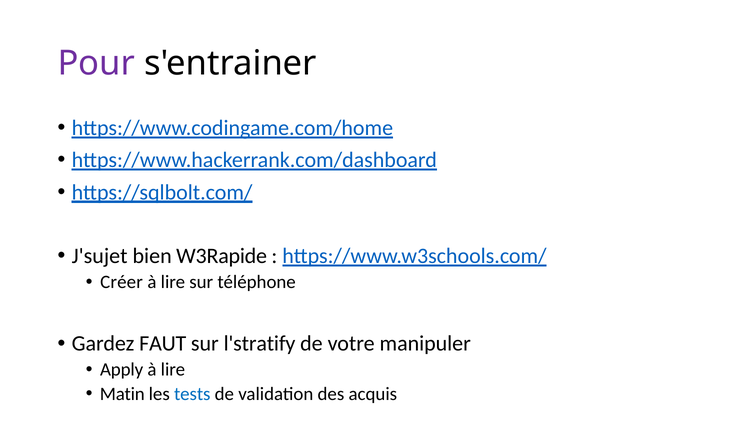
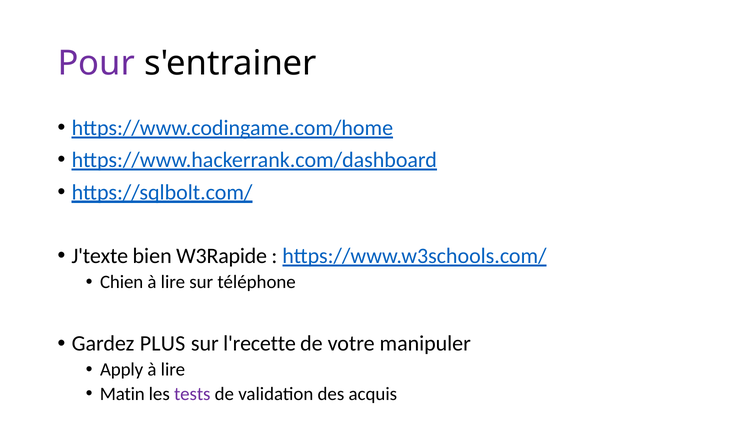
J'sujet: J'sujet -> J'texte
Créer: Créer -> Chien
FAUT: FAUT -> PLUS
l'stratify: l'stratify -> l'recette
tests colour: blue -> purple
